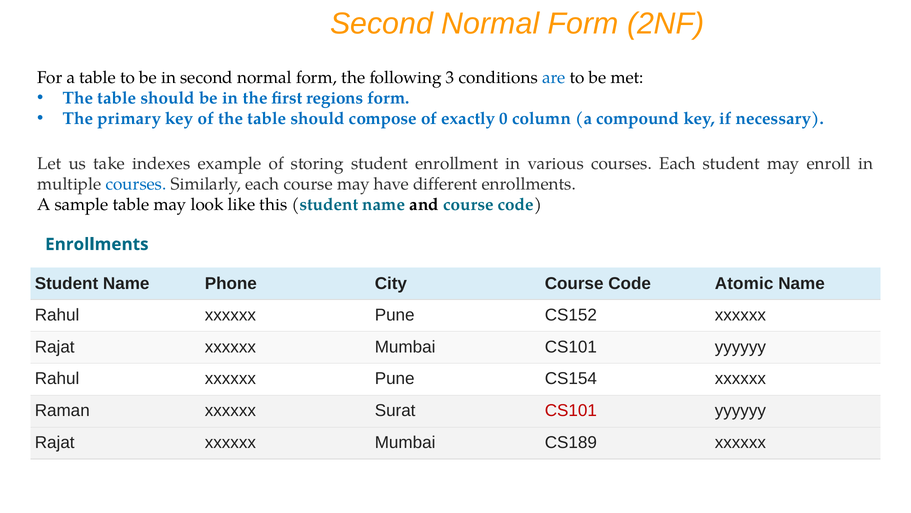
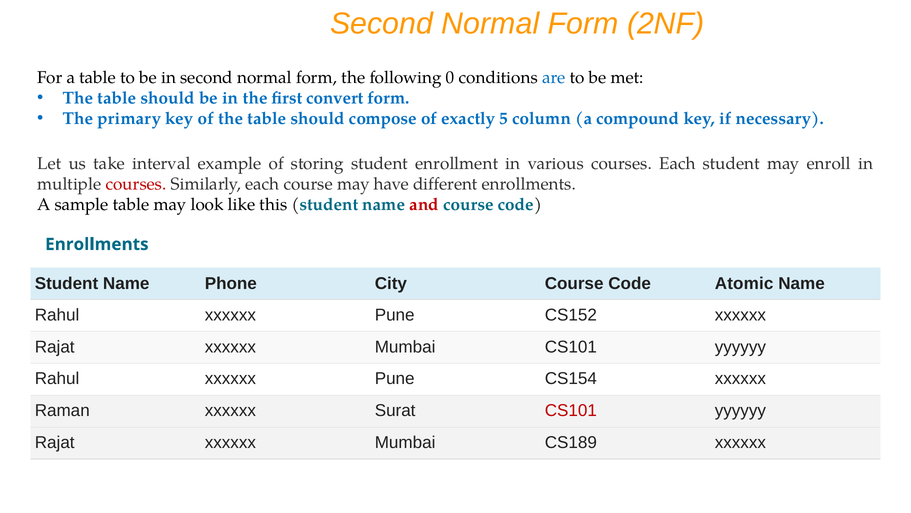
3: 3 -> 0
regions: regions -> convert
0: 0 -> 5
indexes: indexes -> interval
courses at (136, 184) colour: blue -> red
and colour: black -> red
